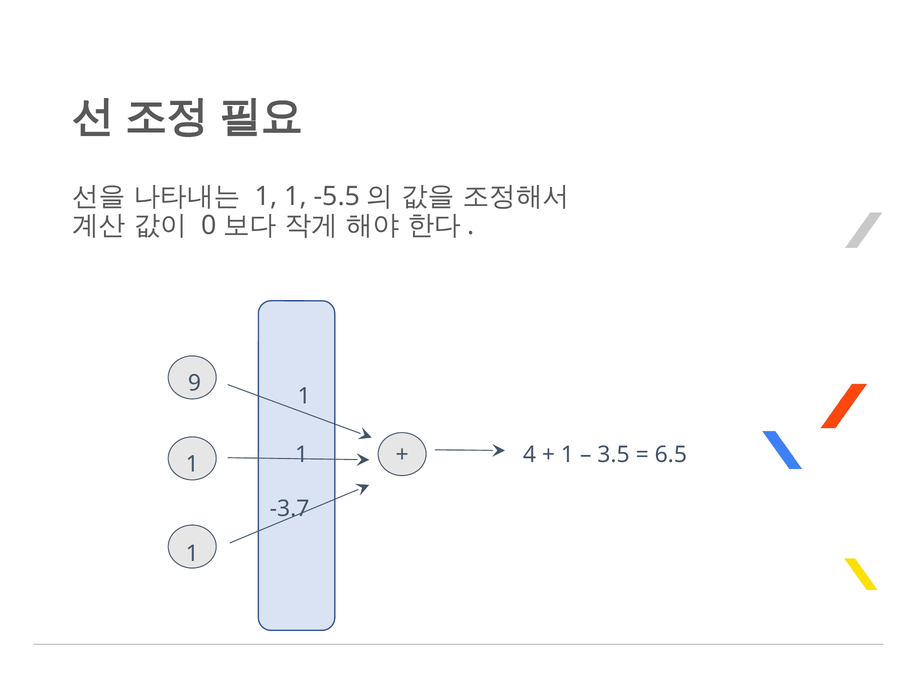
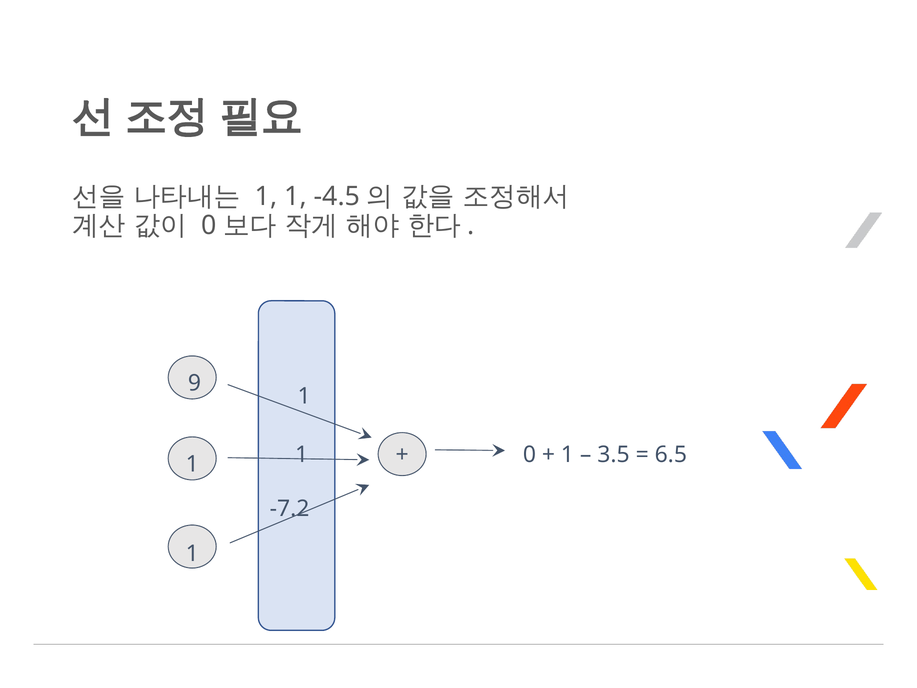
-5.5: -5.5 -> -4.5
4 at (529, 455): 4 -> 0
-3.7: -3.7 -> -7.2
